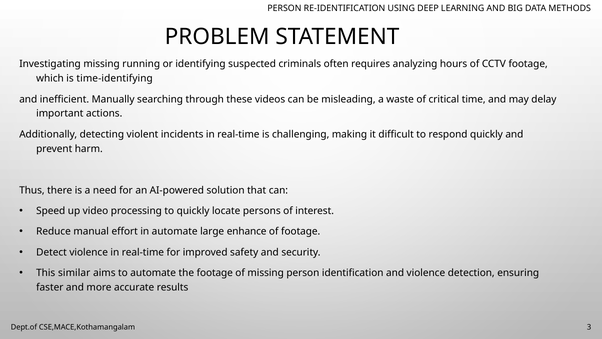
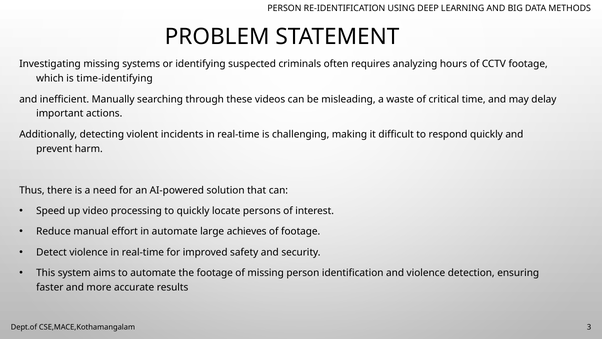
running: running -> systems
enhance: enhance -> achieves
similar: similar -> system
